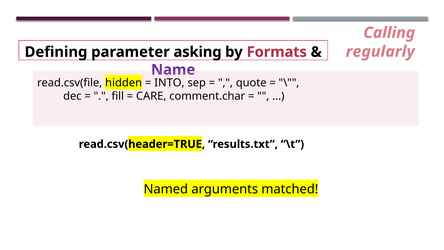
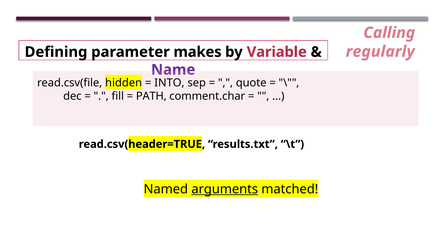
asking: asking -> makes
Formats: Formats -> Variable
CARE: CARE -> PATH
arguments underline: none -> present
